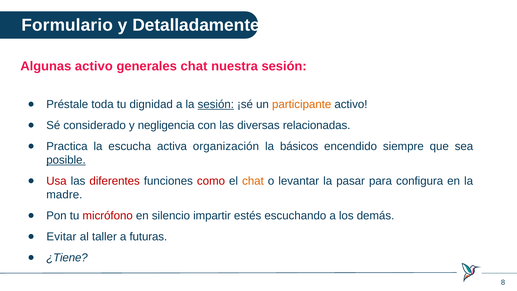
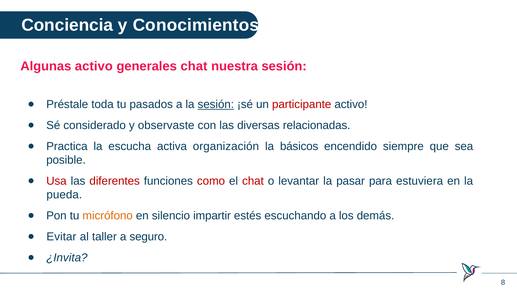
Formulario: Formulario -> Conciencia
Detalladamente: Detalladamente -> Conocimientos
dignidad: dignidad -> pasados
participante colour: orange -> red
negligencia: negligencia -> observaste
posible underline: present -> none
chat at (253, 181) colour: orange -> red
configura: configura -> estuviera
madre: madre -> pueda
micrófono colour: red -> orange
futuras: futuras -> seguro
¿Tiene: ¿Tiene -> ¿Invita
